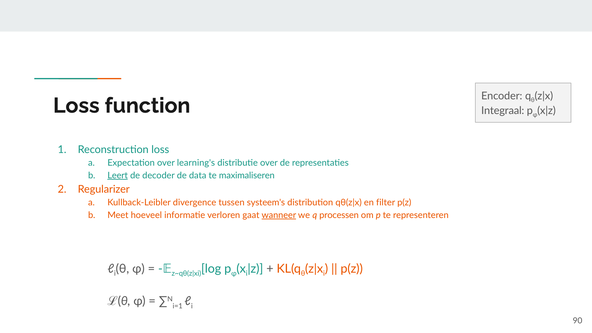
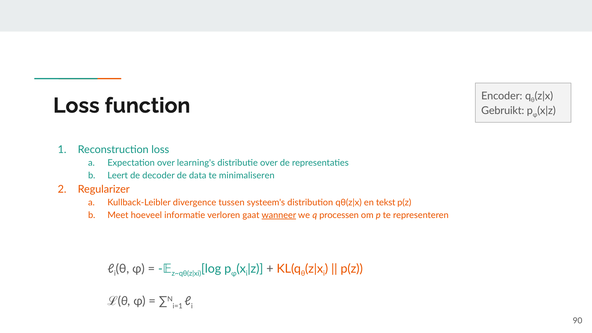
Integraal: Integraal -> Gebruikt
Leert underline: present -> none
maximaliseren: maximaliseren -> minimaliseren
filter: filter -> tekst
